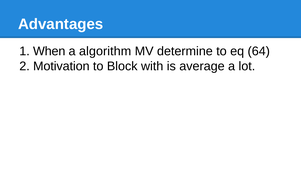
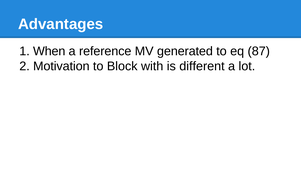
algorithm: algorithm -> reference
determine: determine -> generated
64: 64 -> 87
average: average -> different
